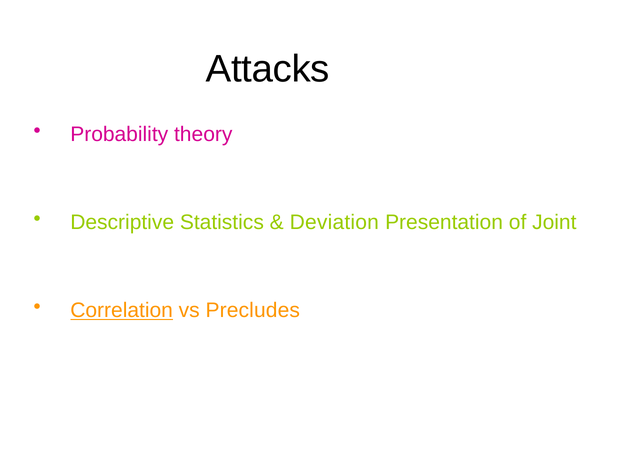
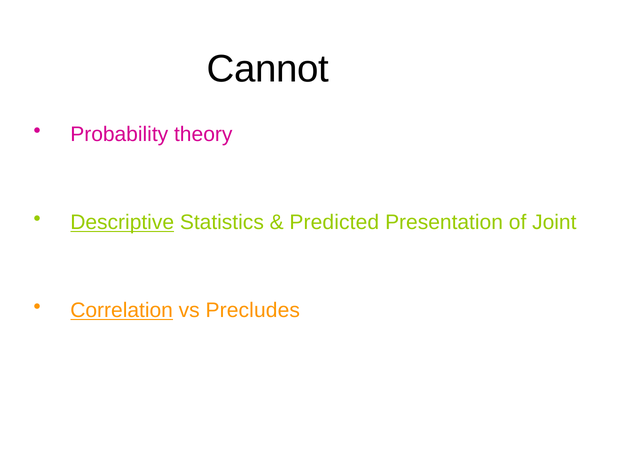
Attacks: Attacks -> Cannot
Descriptive underline: none -> present
Deviation: Deviation -> Predicted
